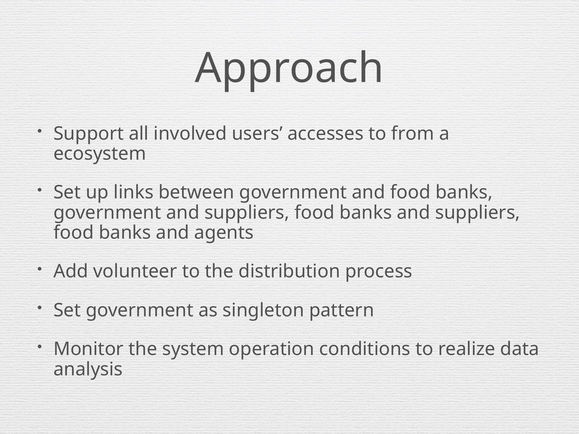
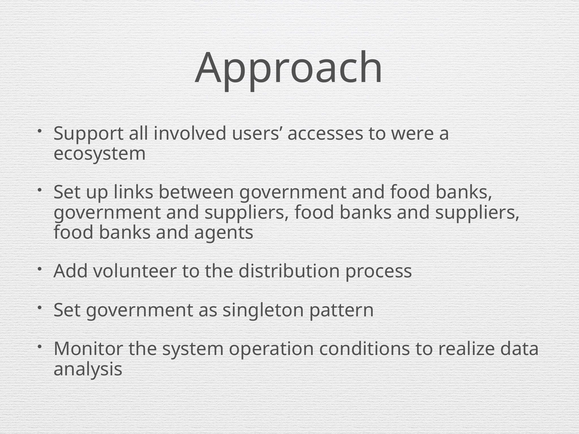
from: from -> were
